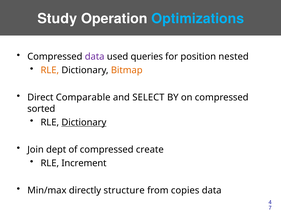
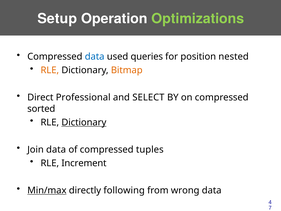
Study: Study -> Setup
Optimizations colour: light blue -> light green
data at (95, 57) colour: purple -> blue
Comparable: Comparable -> Professional
Join dept: dept -> data
create: create -> tuples
Min/max underline: none -> present
structure: structure -> following
copies: copies -> wrong
